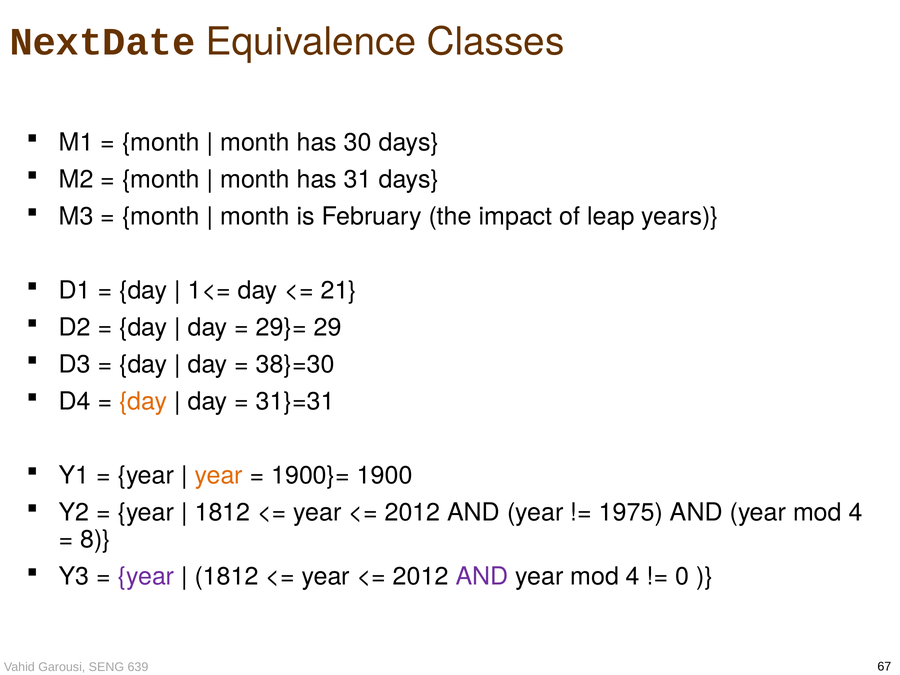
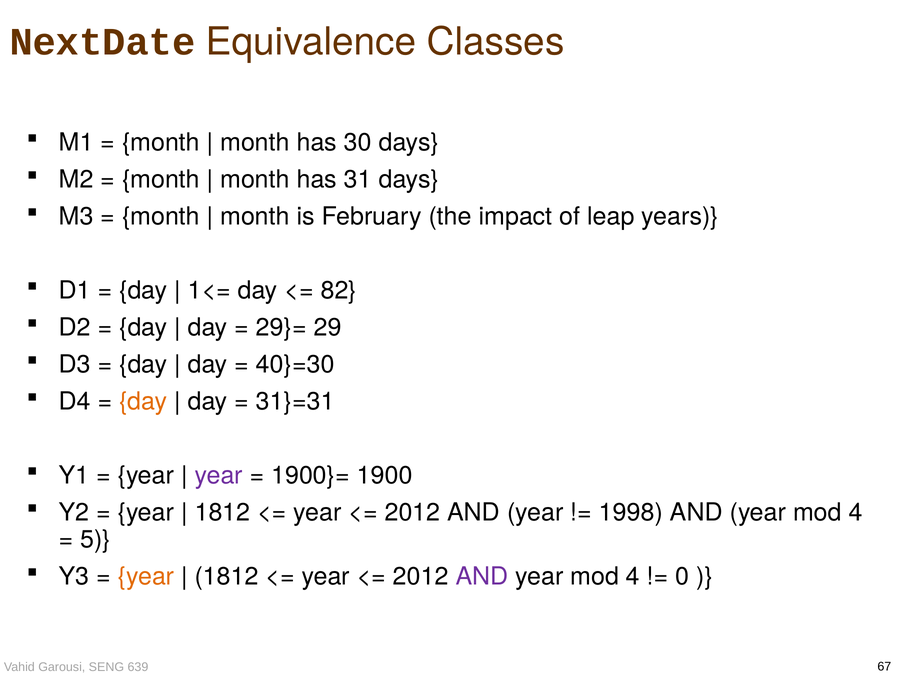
21: 21 -> 82
38}=30: 38}=30 -> 40}=30
year at (219, 475) colour: orange -> purple
1975: 1975 -> 1998
8: 8 -> 5
year at (146, 576) colour: purple -> orange
